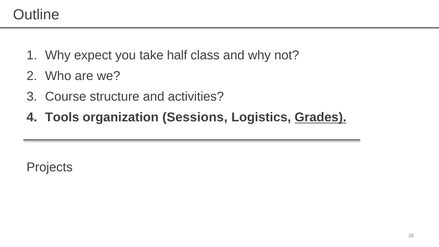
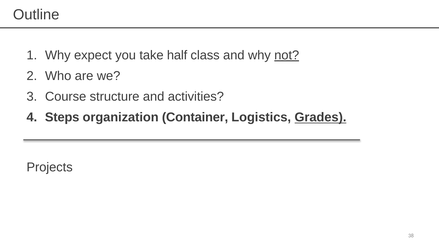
not underline: none -> present
Tools: Tools -> Steps
Sessions: Sessions -> Container
